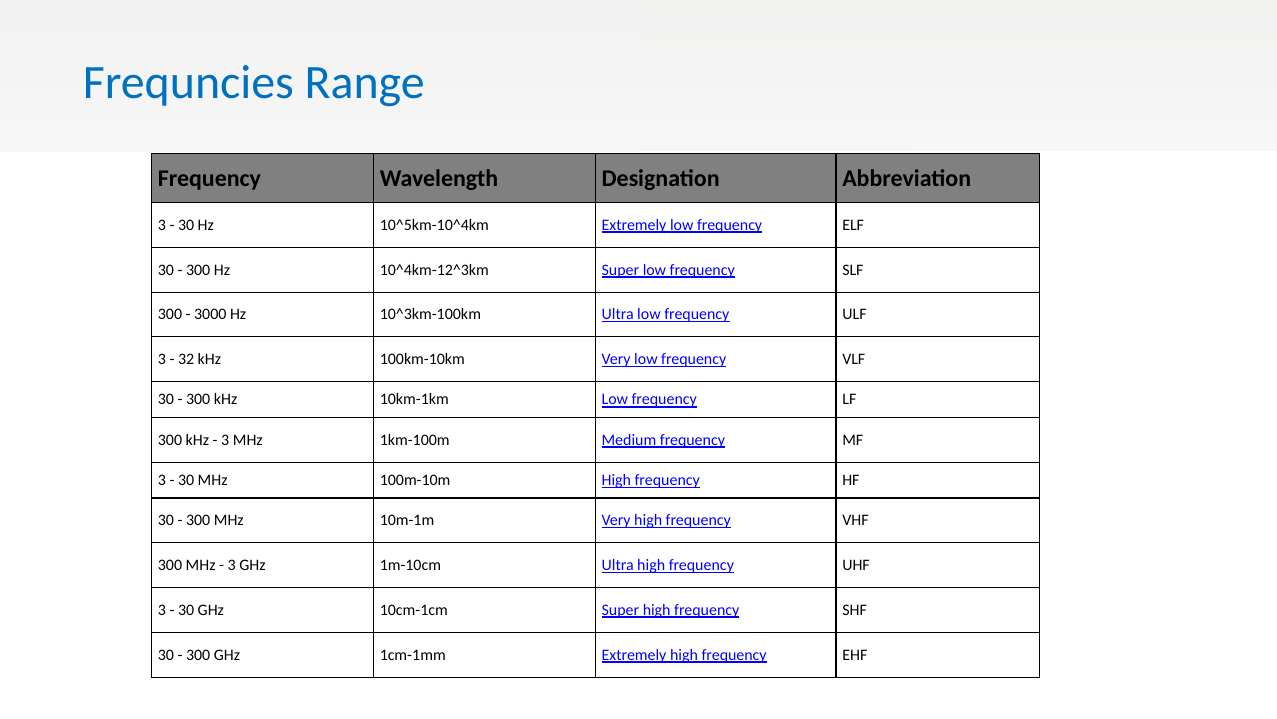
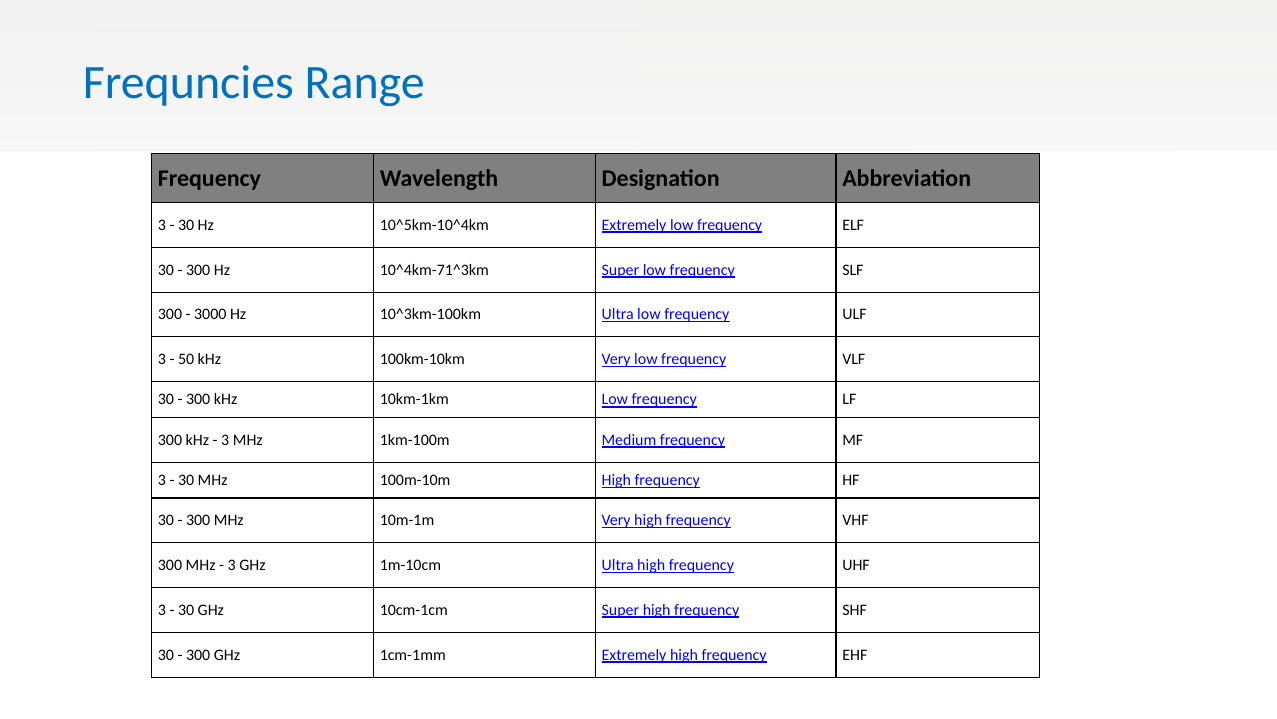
10^4km-12^3km: 10^4km-12^3km -> 10^4km-71^3km
32: 32 -> 50
